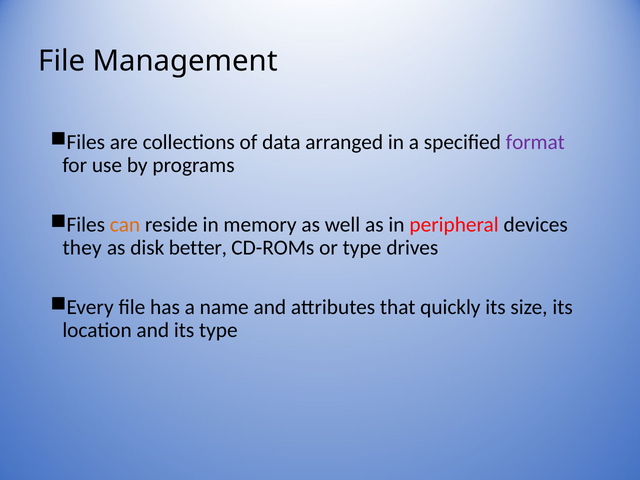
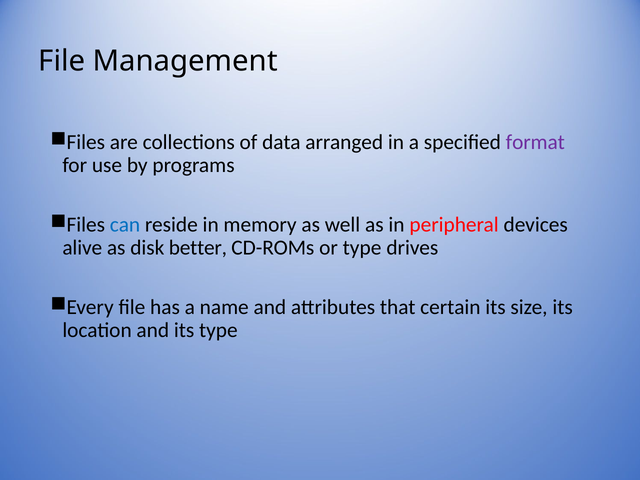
can colour: orange -> blue
they: they -> alive
quickly: quickly -> certain
